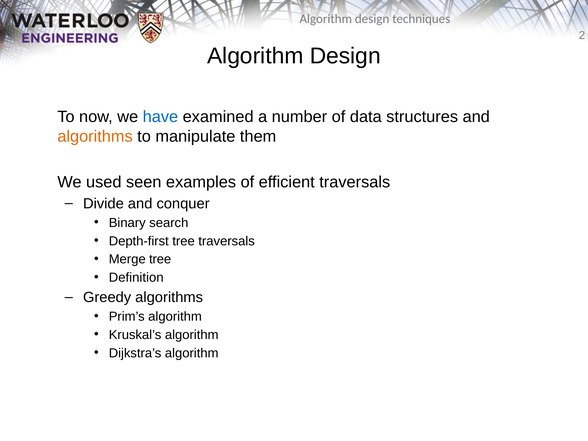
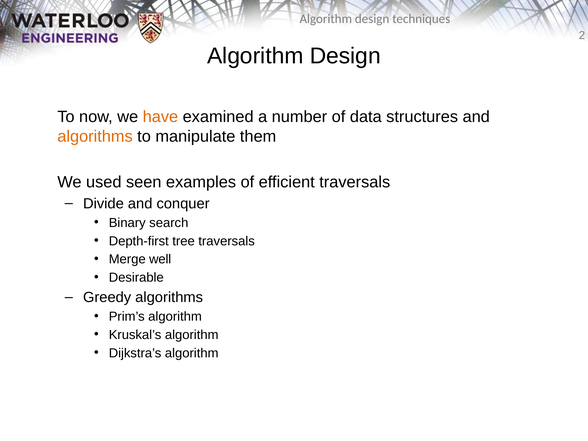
have colour: blue -> orange
Merge tree: tree -> well
Definition: Definition -> Desirable
